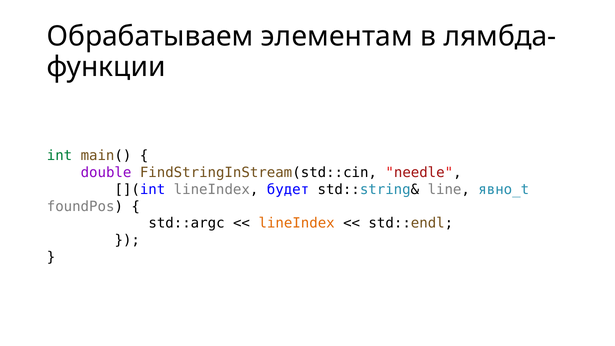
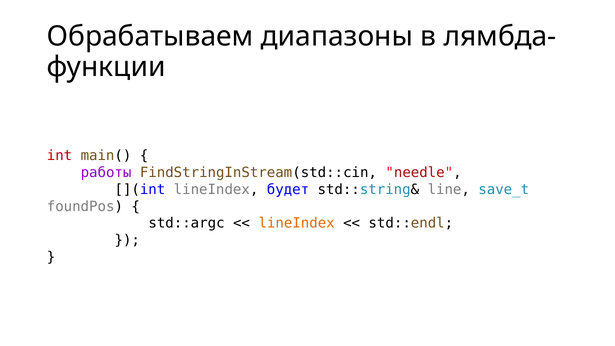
элементам: элементам -> диапазоны
int colour: green -> red
double: double -> работы
явно_t: явно_t -> save_t
